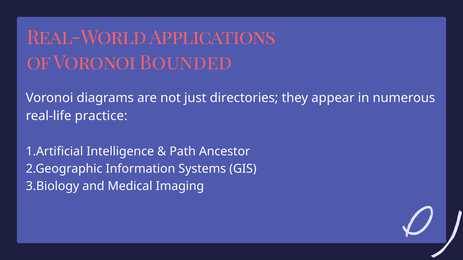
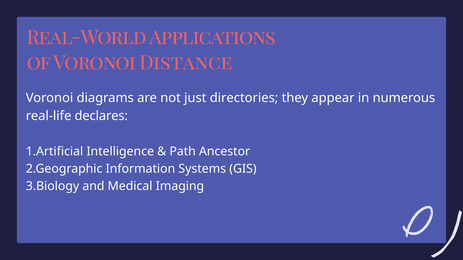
Bounded: Bounded -> Distance
practice: practice -> declares
